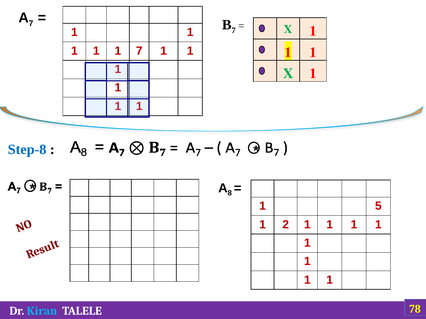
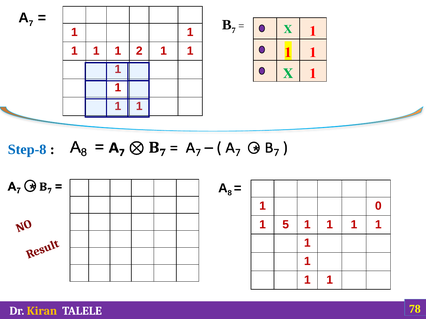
1 7: 7 -> 2
5: 5 -> 0
2: 2 -> 5
Kiran colour: light blue -> yellow
